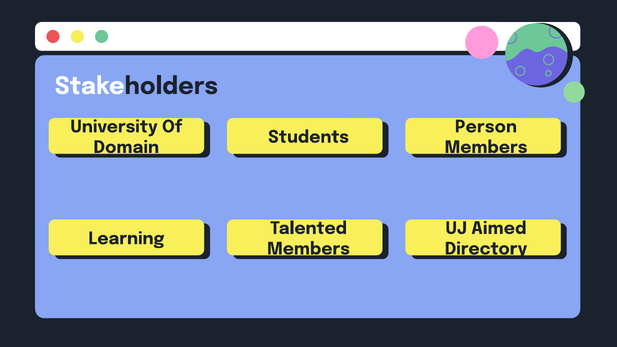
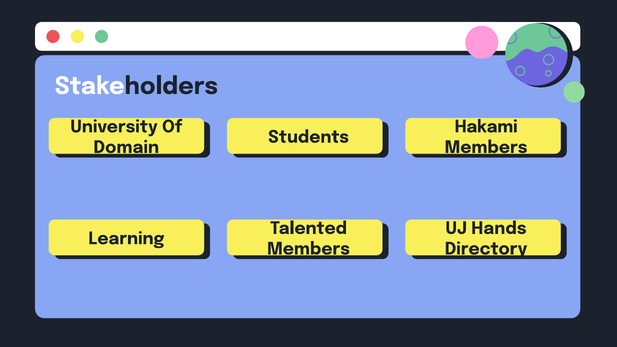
Person: Person -> Hakami
Aimed: Aimed -> Hands
